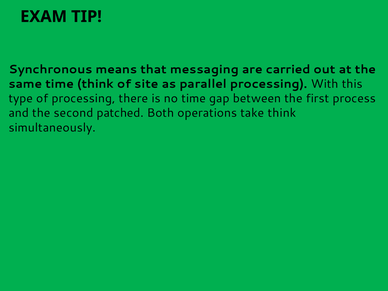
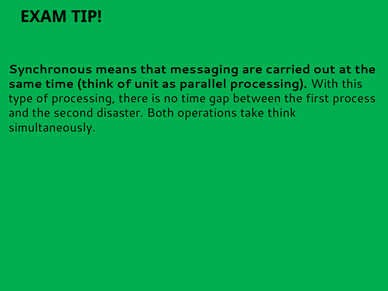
site: site -> unit
patched: patched -> disaster
